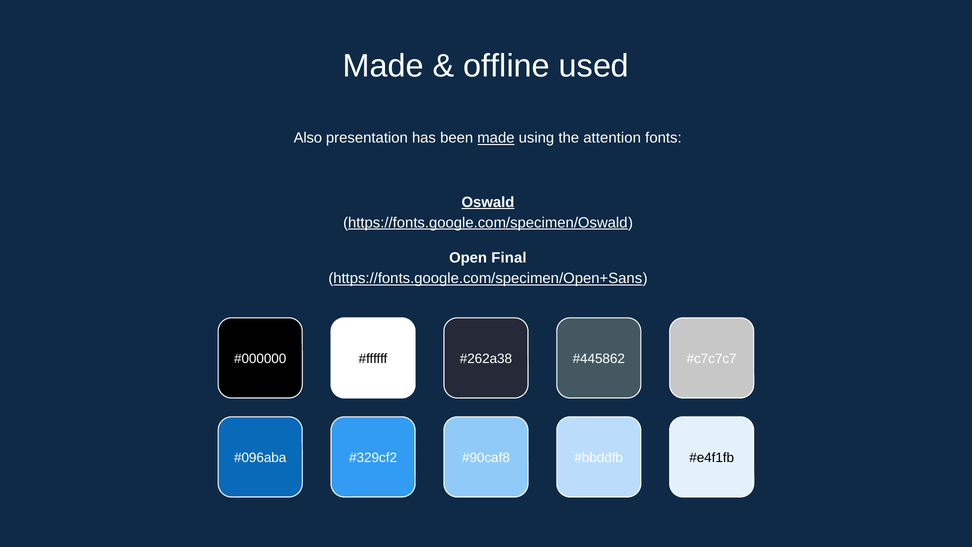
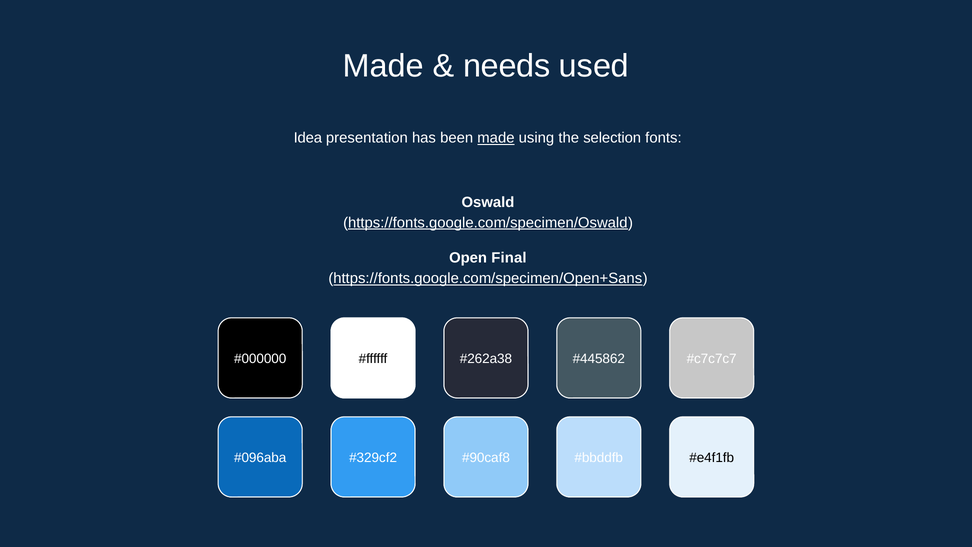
offline: offline -> needs
Also: Also -> Idea
attention: attention -> selection
Oswald underline: present -> none
